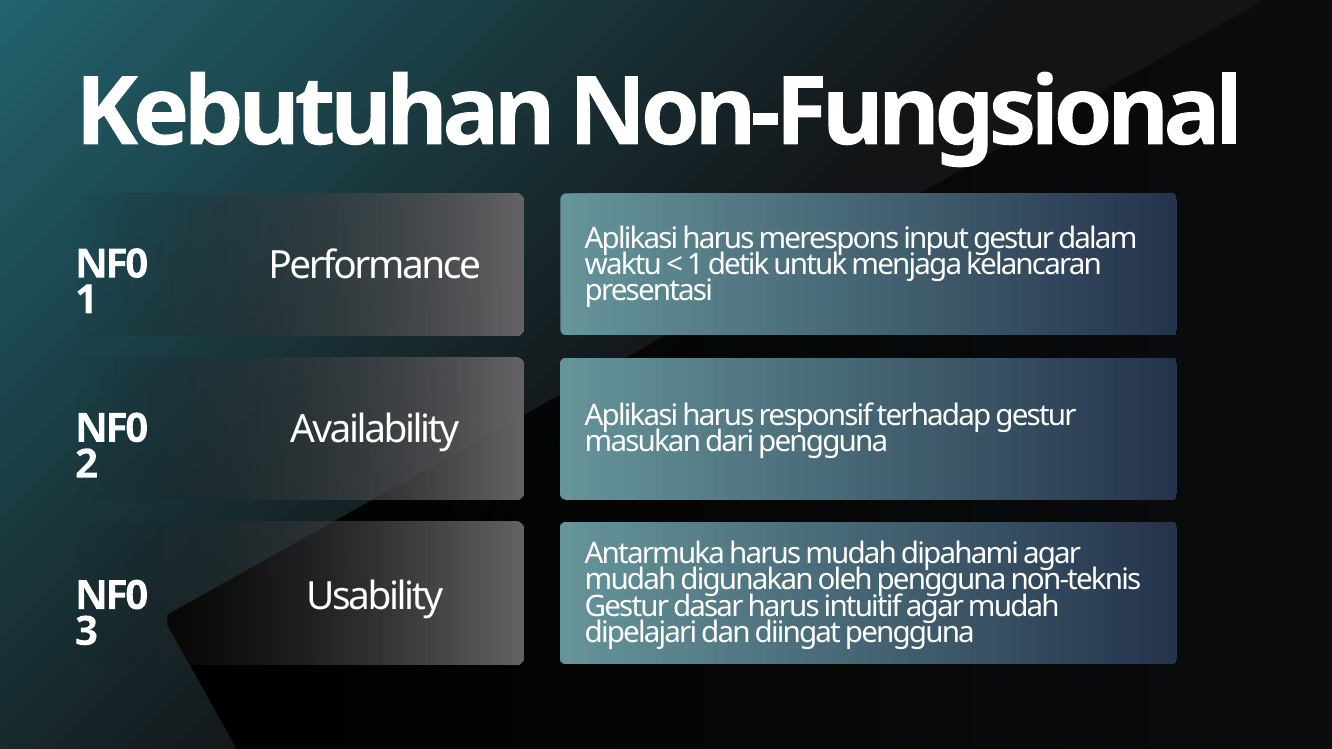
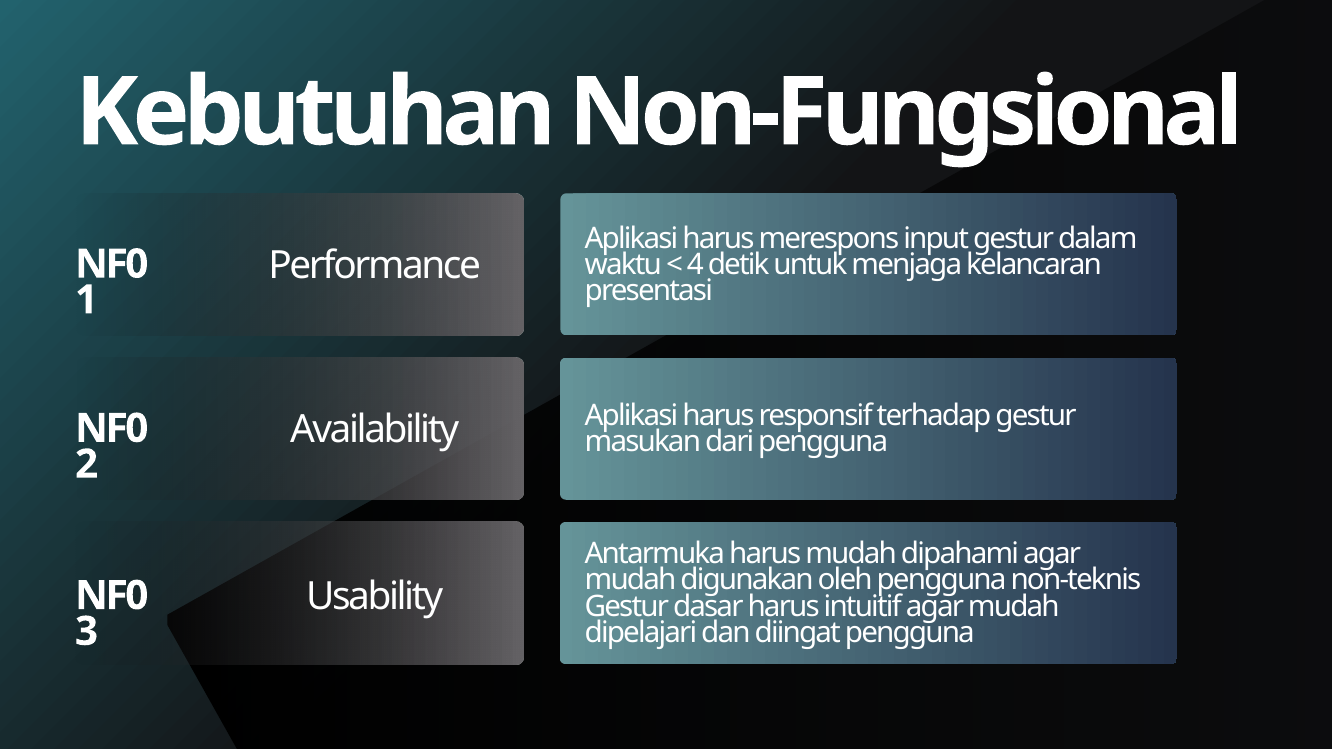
1 at (695, 265): 1 -> 4
